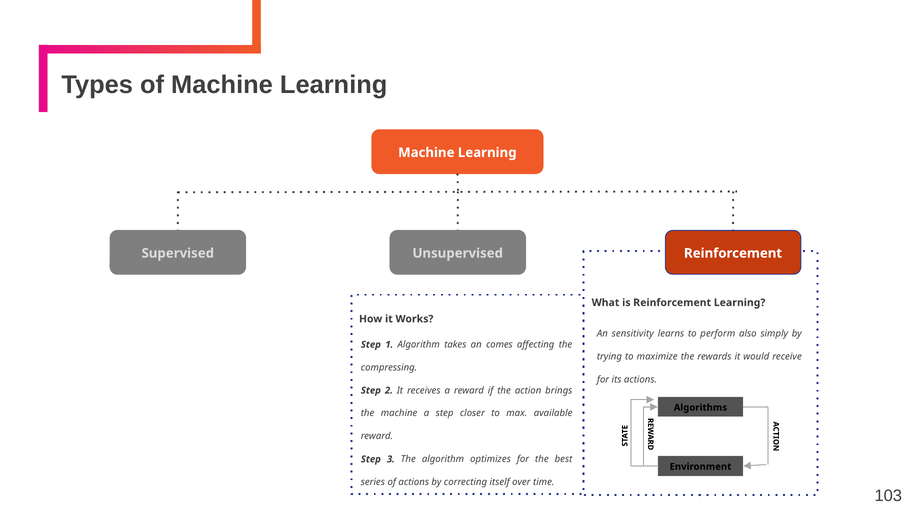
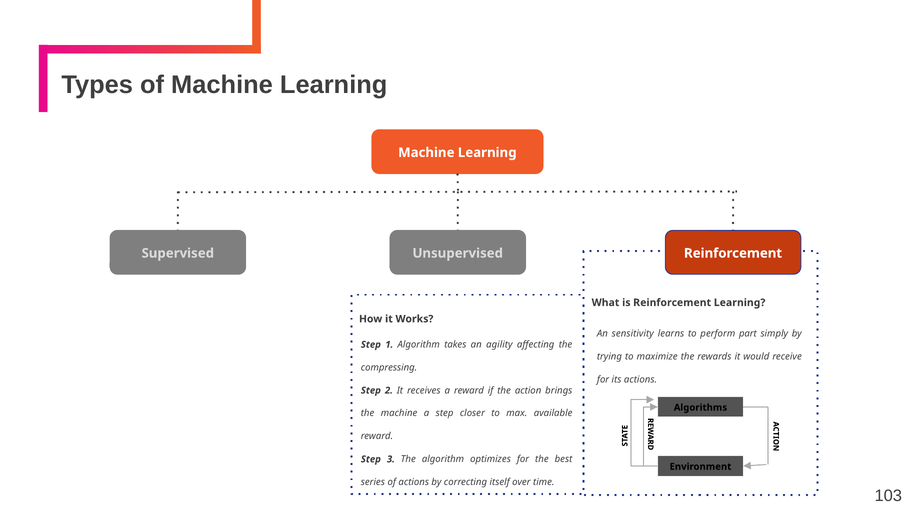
also: also -> part
comes: comes -> agility
